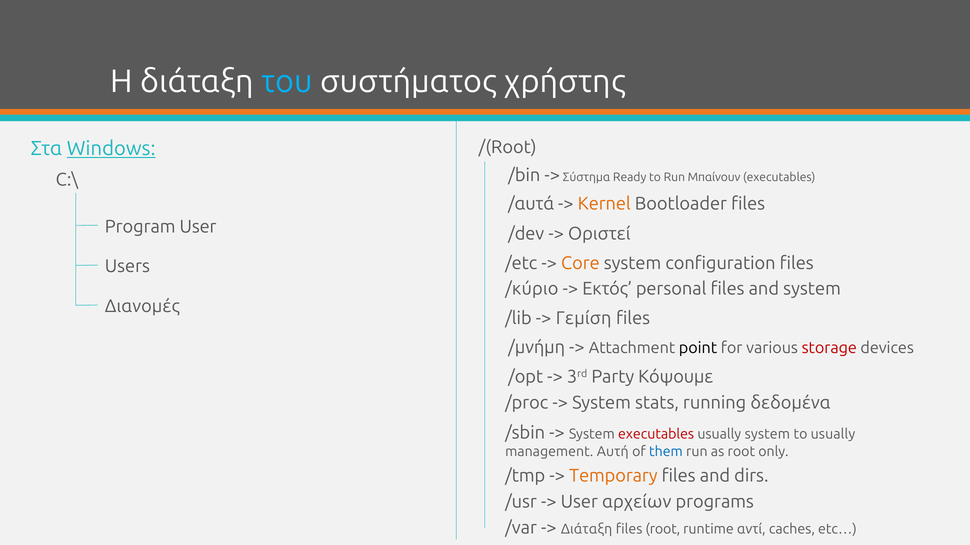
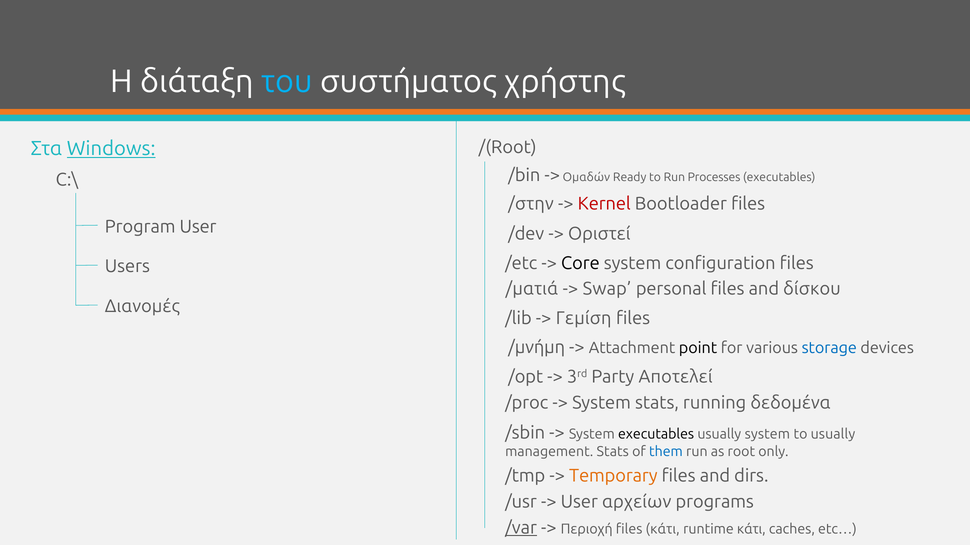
Σύστημα: Σύστημα -> Ομαδών
Μπαίνουν: Μπαίνουν -> Processes
/αυτά: /αυτά -> /στην
Kernel colour: orange -> red
Core colour: orange -> black
/κύριο: /κύριο -> /ματιά
Εκτός: Εκτός -> Swap
and system: system -> δίσκου
storage colour: red -> blue
Κόψουμε: Κόψουμε -> Αποτελεί
executables at (656, 434) colour: red -> black
management Αυτή: Αυτή -> Stats
/var underline: none -> present
Διάταξη at (587, 530): Διάταξη -> Περιοχή
files root: root -> κάτι
runtime αντί: αντί -> κάτι
